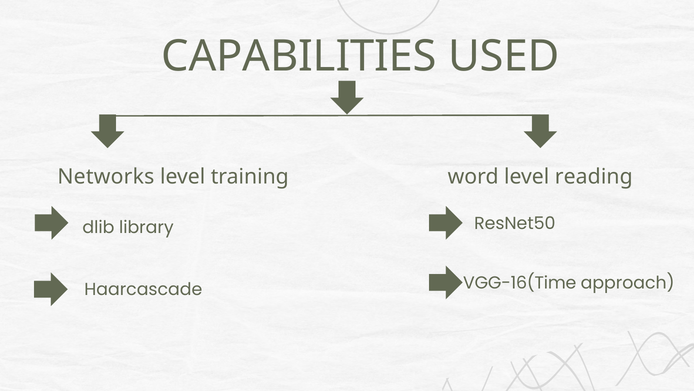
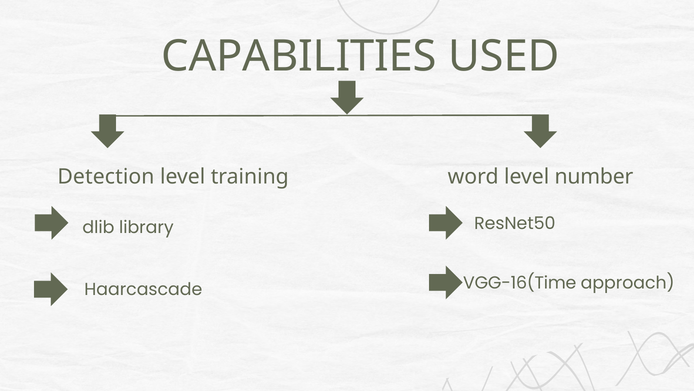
Networks: Networks -> Detection
reading: reading -> number
